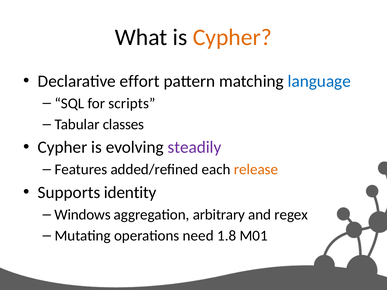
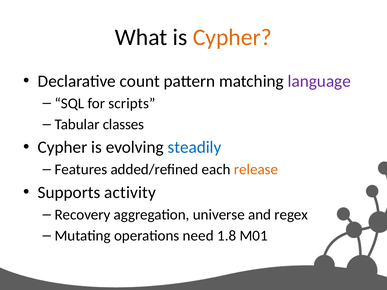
effort: effort -> count
language colour: blue -> purple
steadily colour: purple -> blue
identity: identity -> activity
Windows: Windows -> Recovery
arbitrary: arbitrary -> universe
